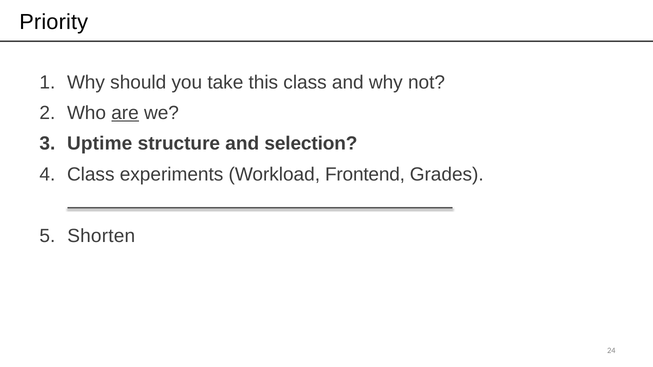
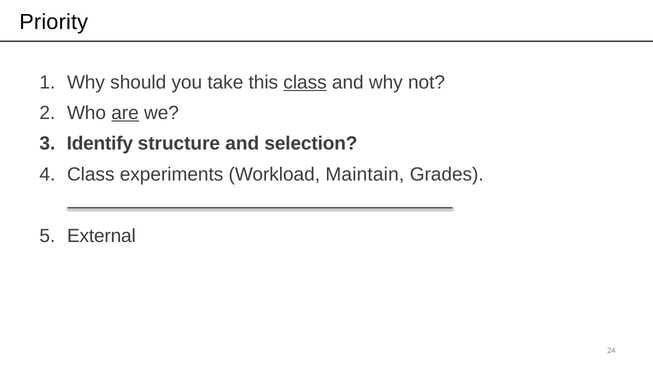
class at (305, 82) underline: none -> present
Uptime: Uptime -> Identify
Frontend: Frontend -> Maintain
Shorten: Shorten -> External
